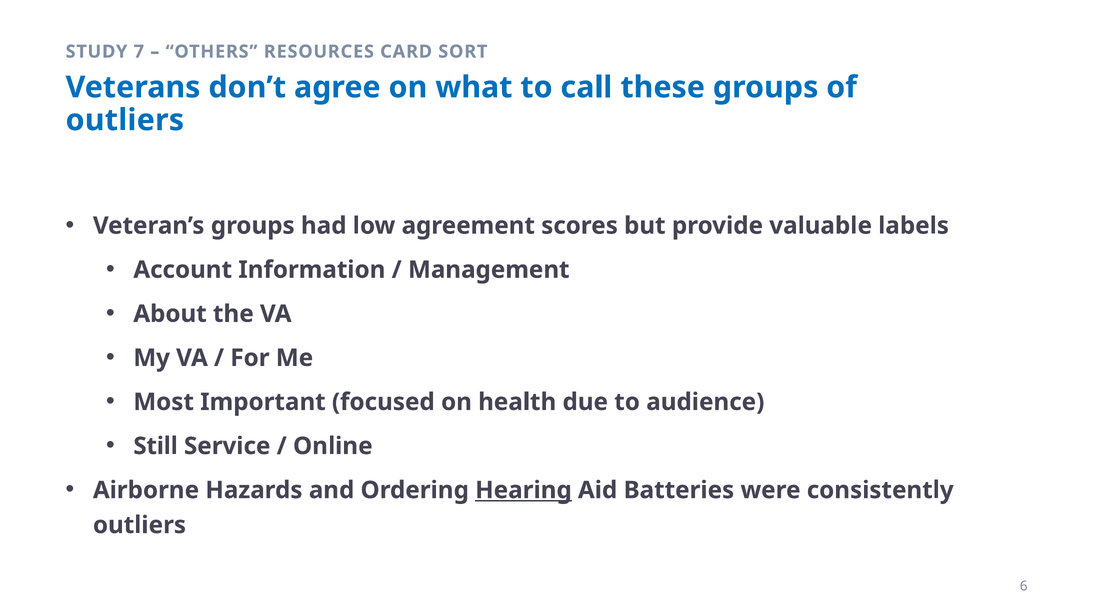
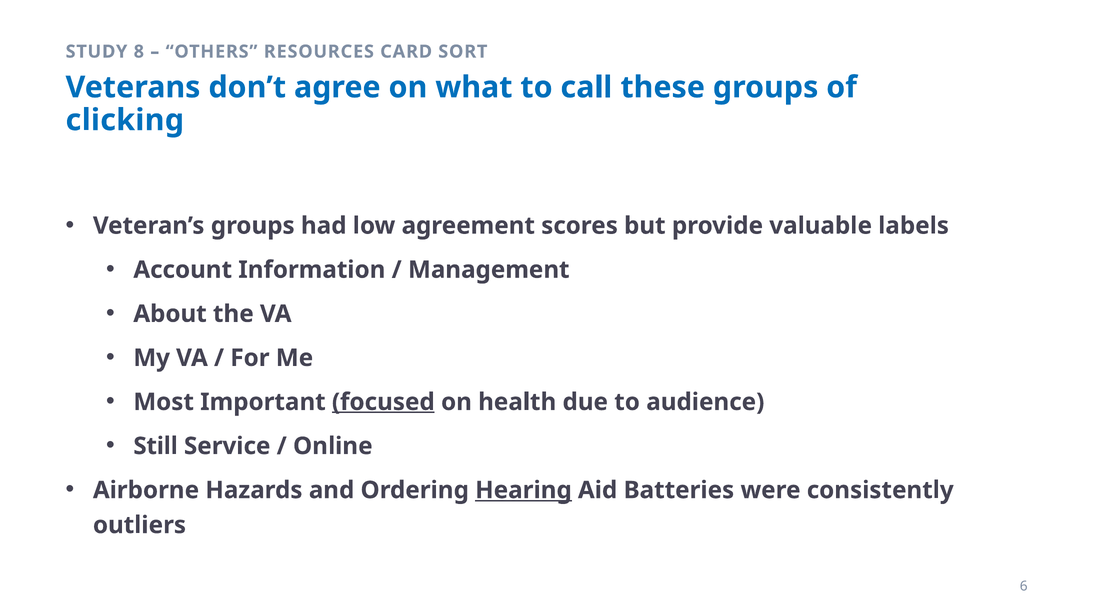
7: 7 -> 8
outliers at (125, 120): outliers -> clicking
focused underline: none -> present
